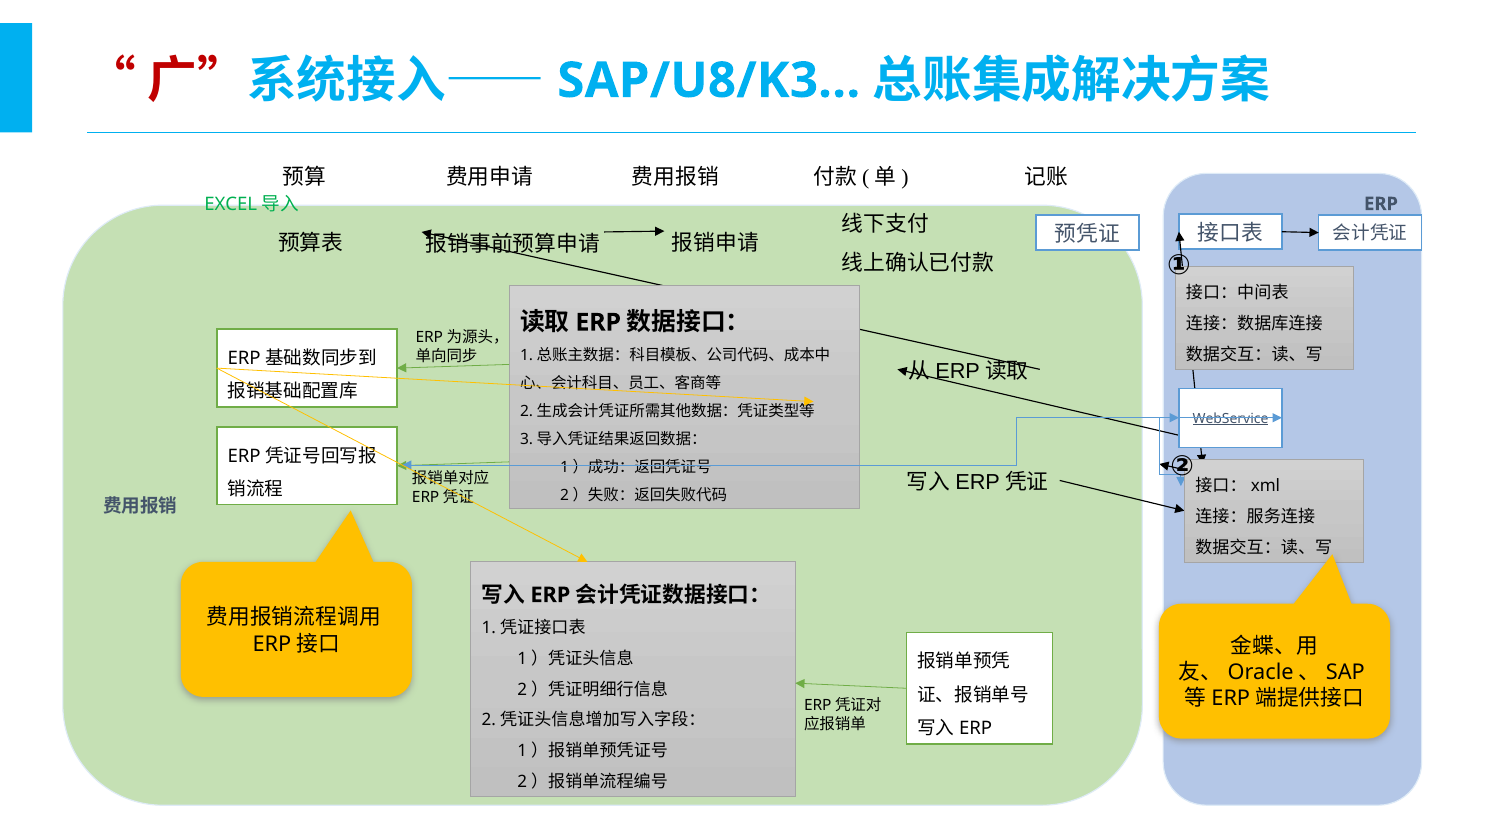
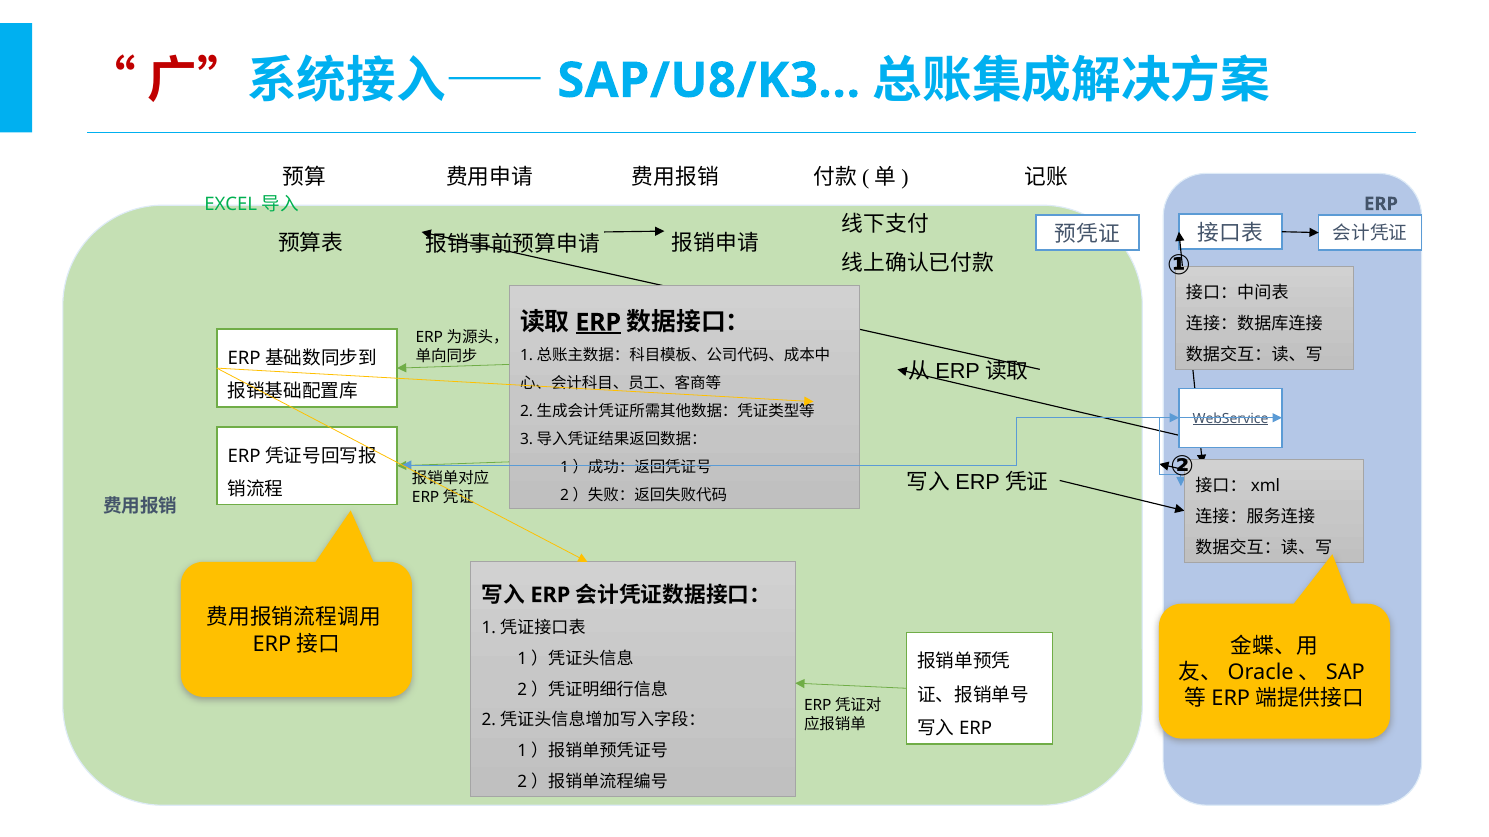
ERP at (598, 323) underline: none -> present
